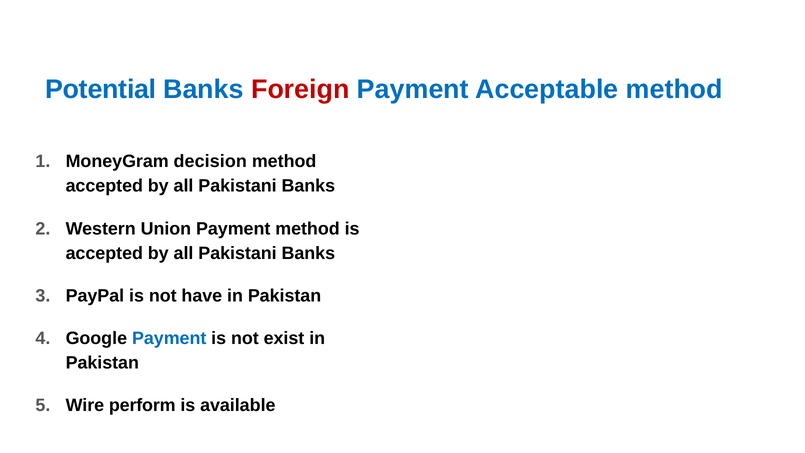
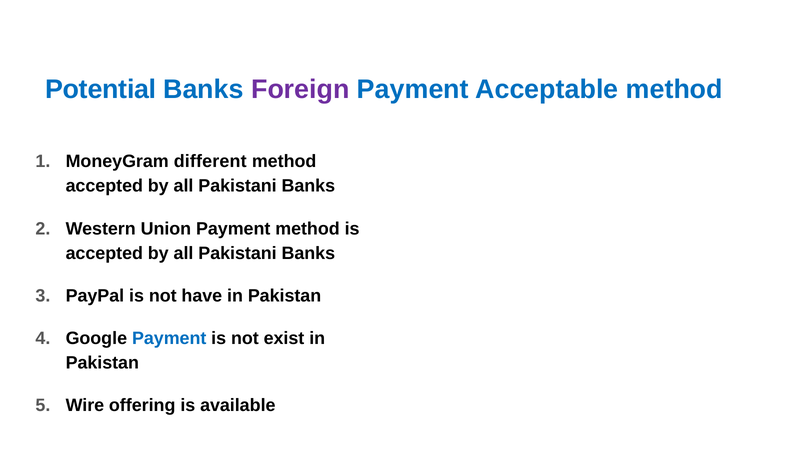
Foreign colour: red -> purple
decision: decision -> different
perform: perform -> offering
